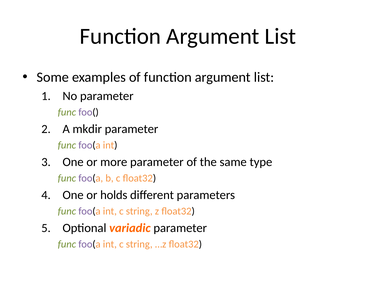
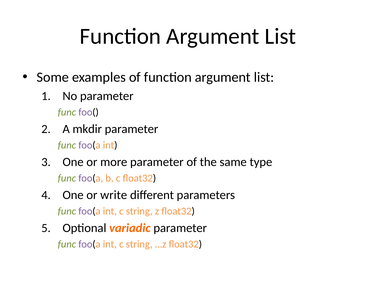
holds: holds -> write
